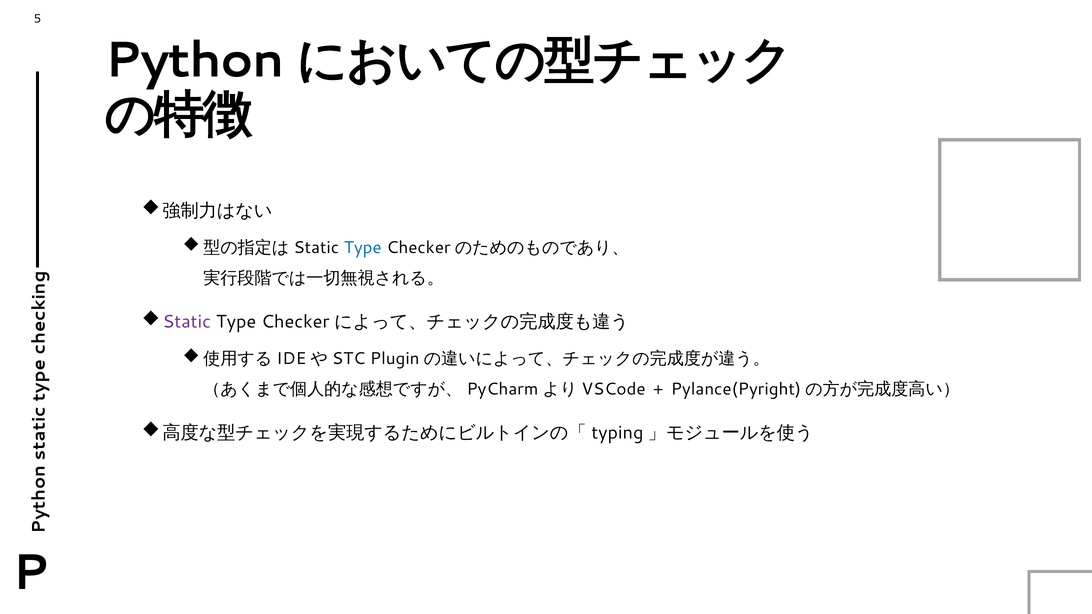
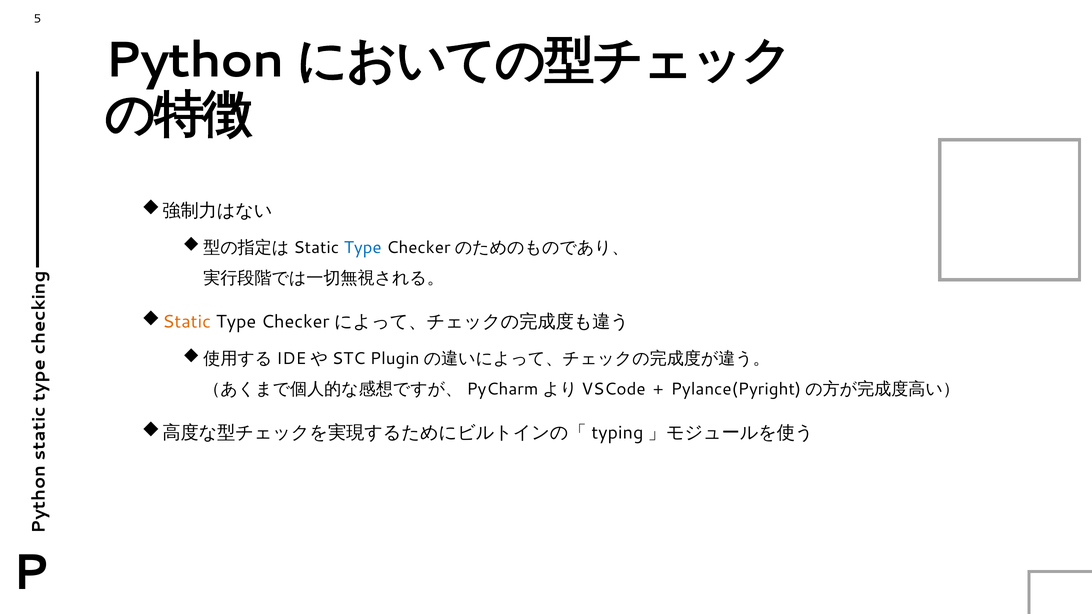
Static colour: purple -> orange
